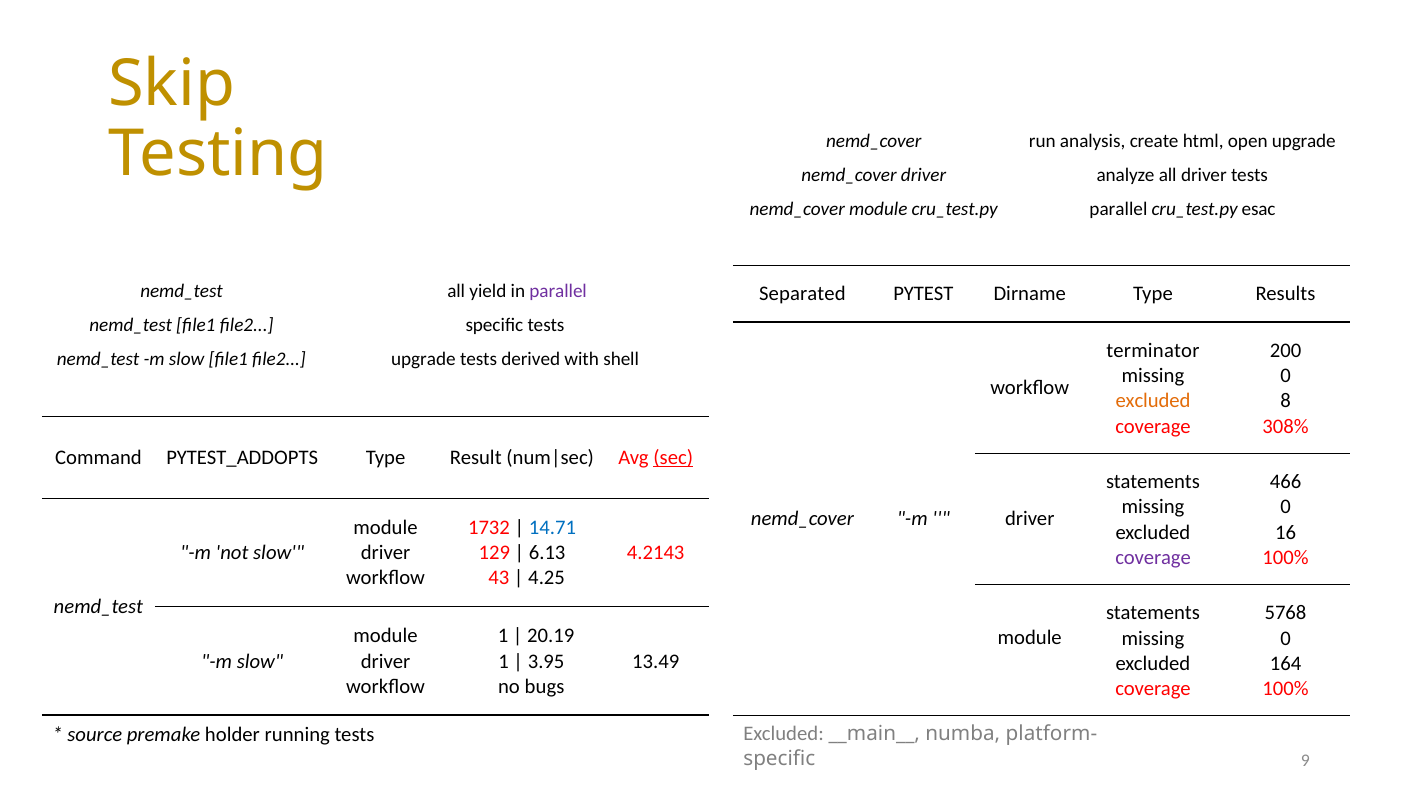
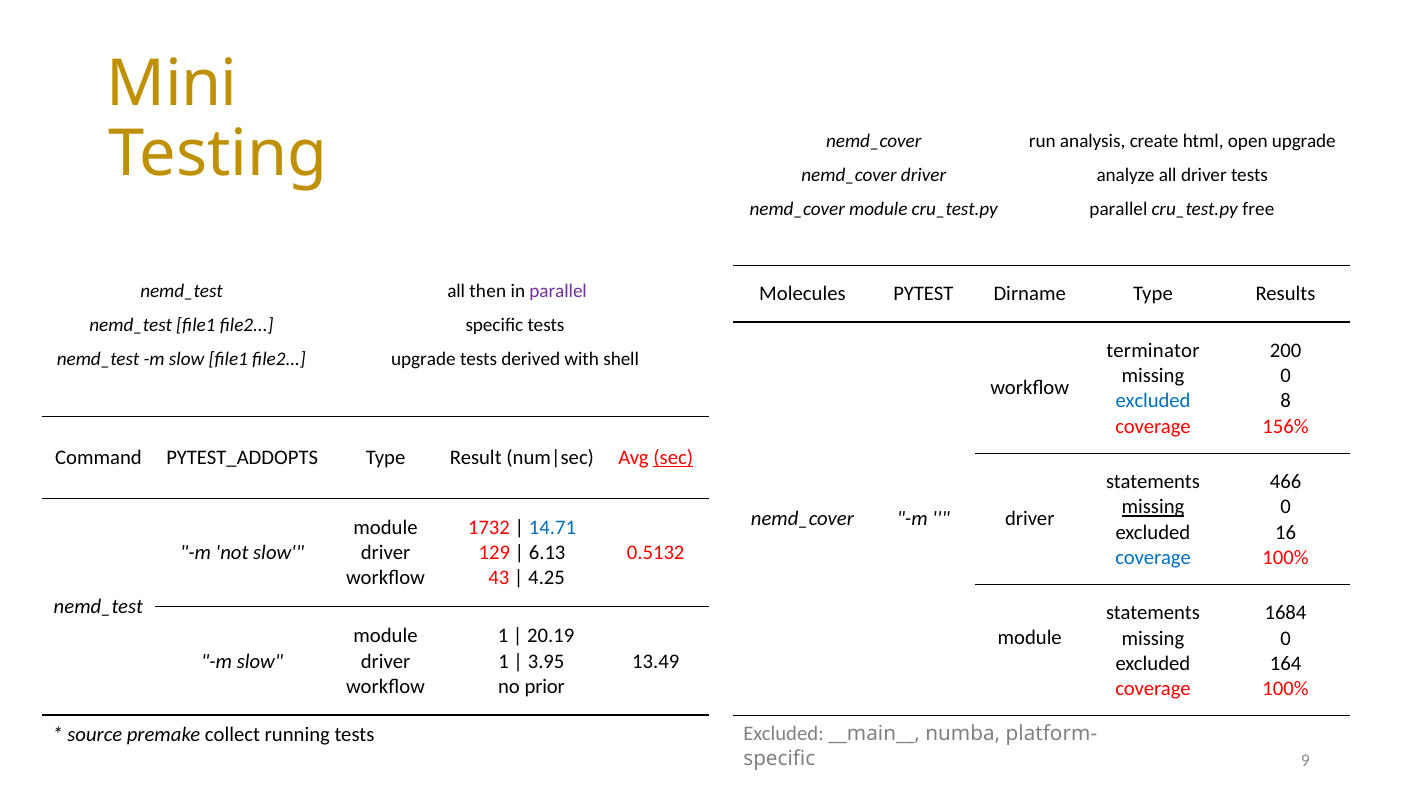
Skip: Skip -> Mini
esac: esac -> free
yield: yield -> then
Separated: Separated -> Molecules
excluded at (1153, 401) colour: orange -> blue
308%: 308% -> 156%
missing at (1153, 508) underline: none -> present
4.2143: 4.2143 -> 0.5132
coverage at (1153, 558) colour: purple -> blue
5768: 5768 -> 1684
bugs: bugs -> prior
holder: holder -> collect
